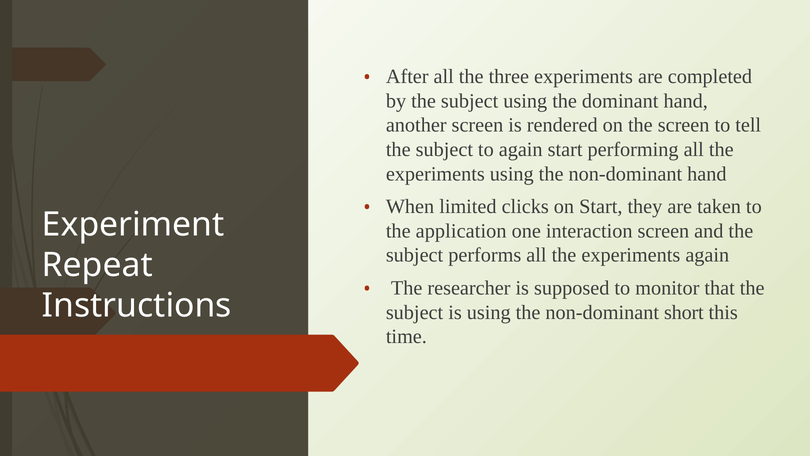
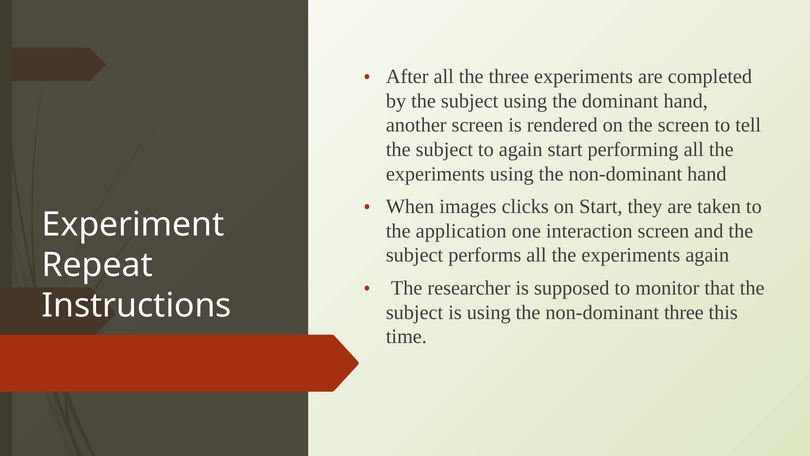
limited: limited -> images
non-dominant short: short -> three
